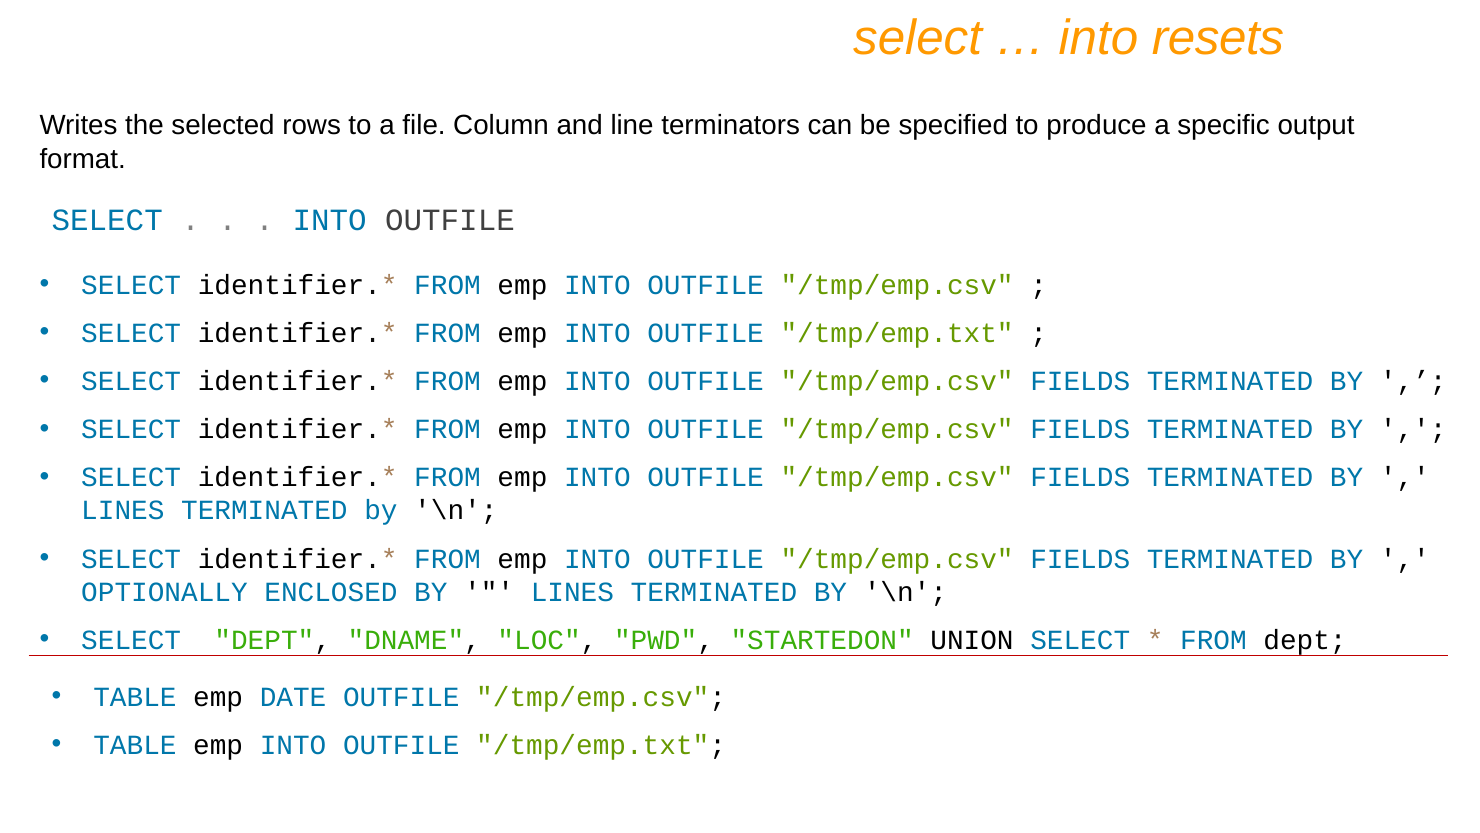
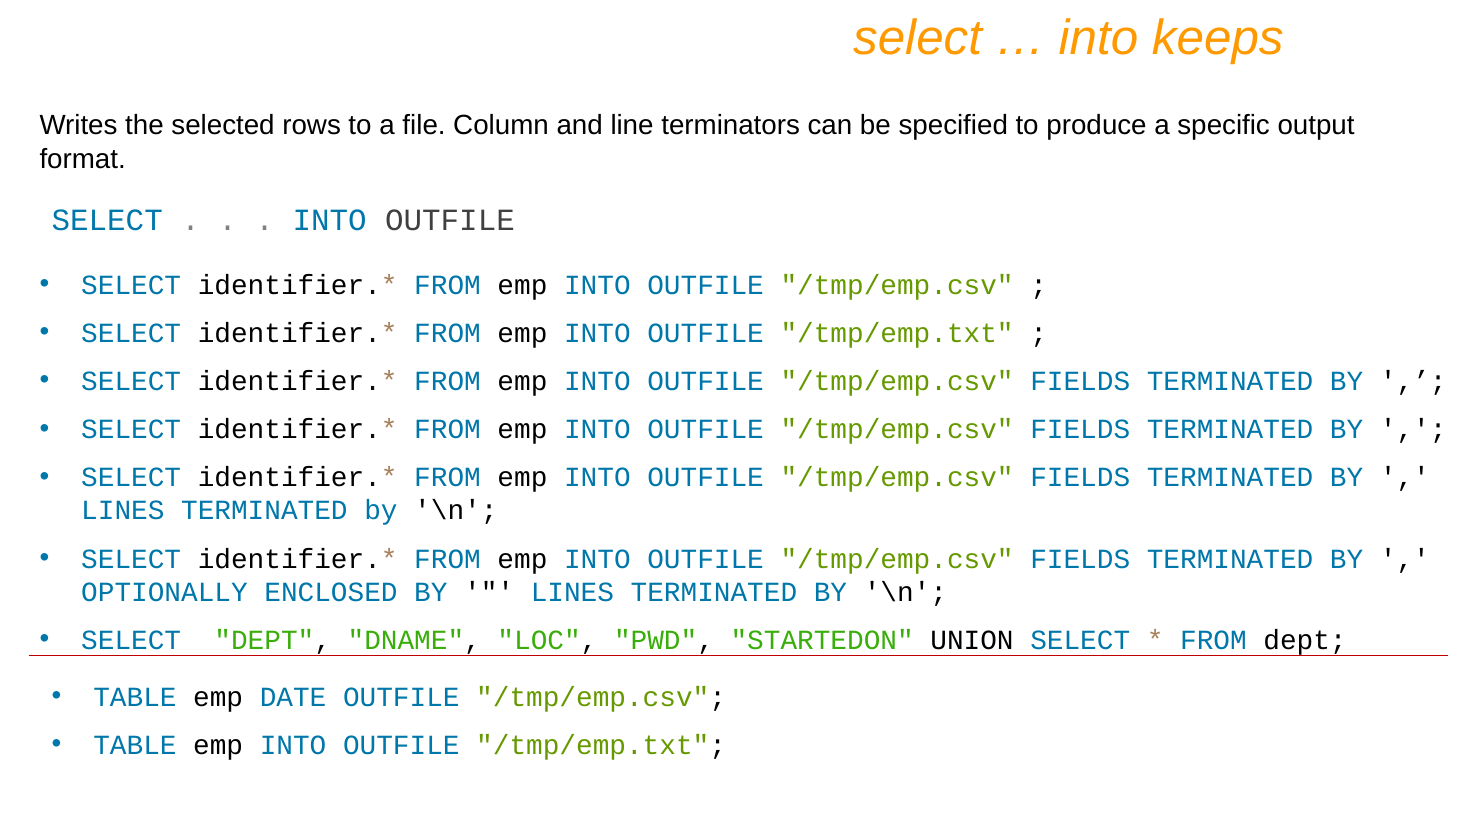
resets: resets -> keeps
